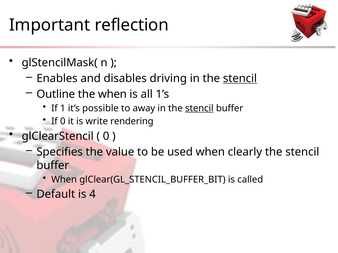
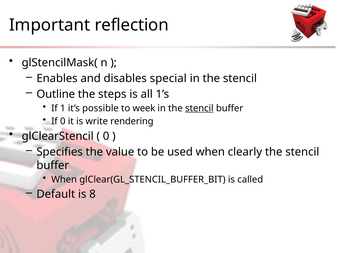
driving: driving -> special
stencil at (240, 79) underline: present -> none
the when: when -> steps
away: away -> week
4: 4 -> 8
